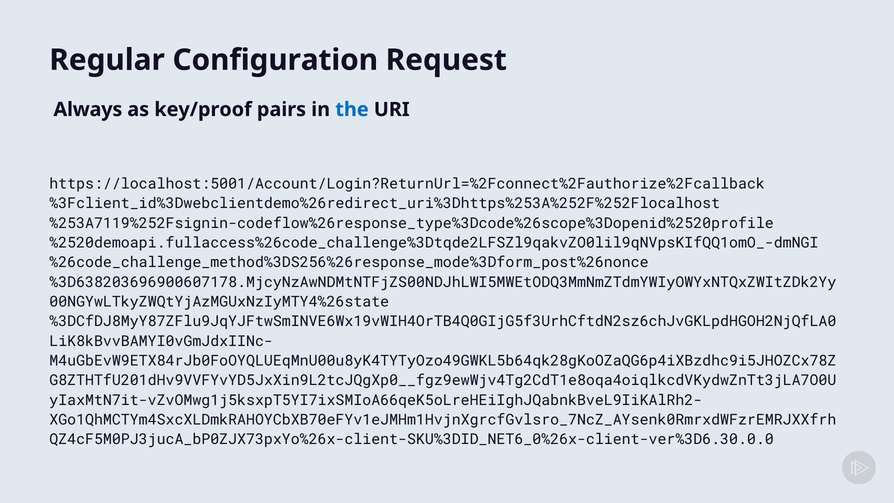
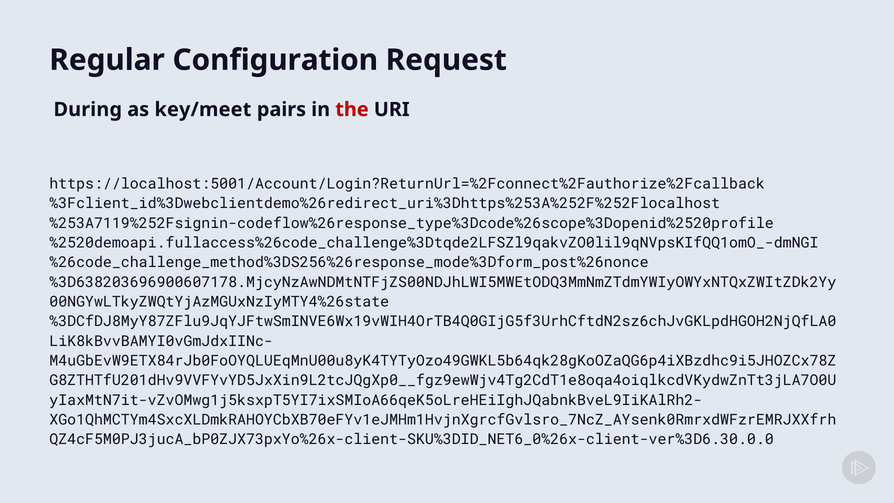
Always: Always -> During
key/proof: key/proof -> key/meet
the colour: blue -> red
